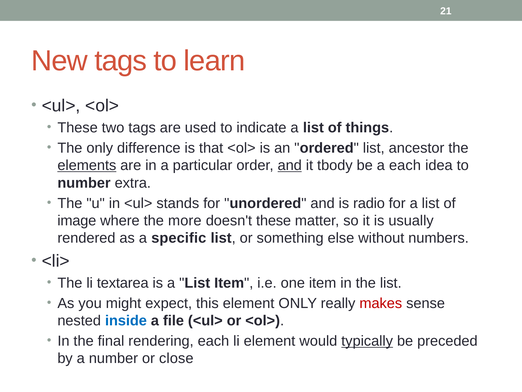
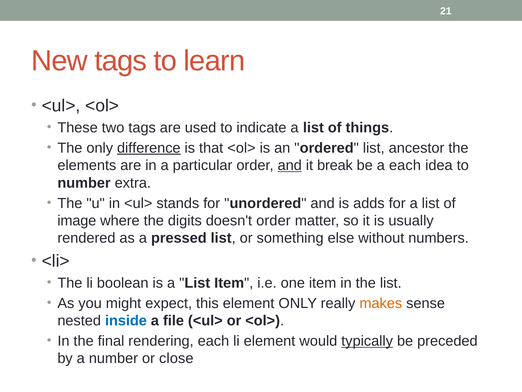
difference underline: none -> present
elements underline: present -> none
tbody: tbody -> break
radio: radio -> adds
more: more -> digits
doesn't these: these -> order
specific: specific -> pressed
textarea: textarea -> boolean
makes colour: red -> orange
